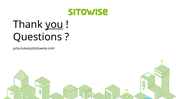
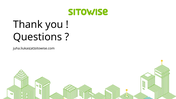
you underline: present -> none
